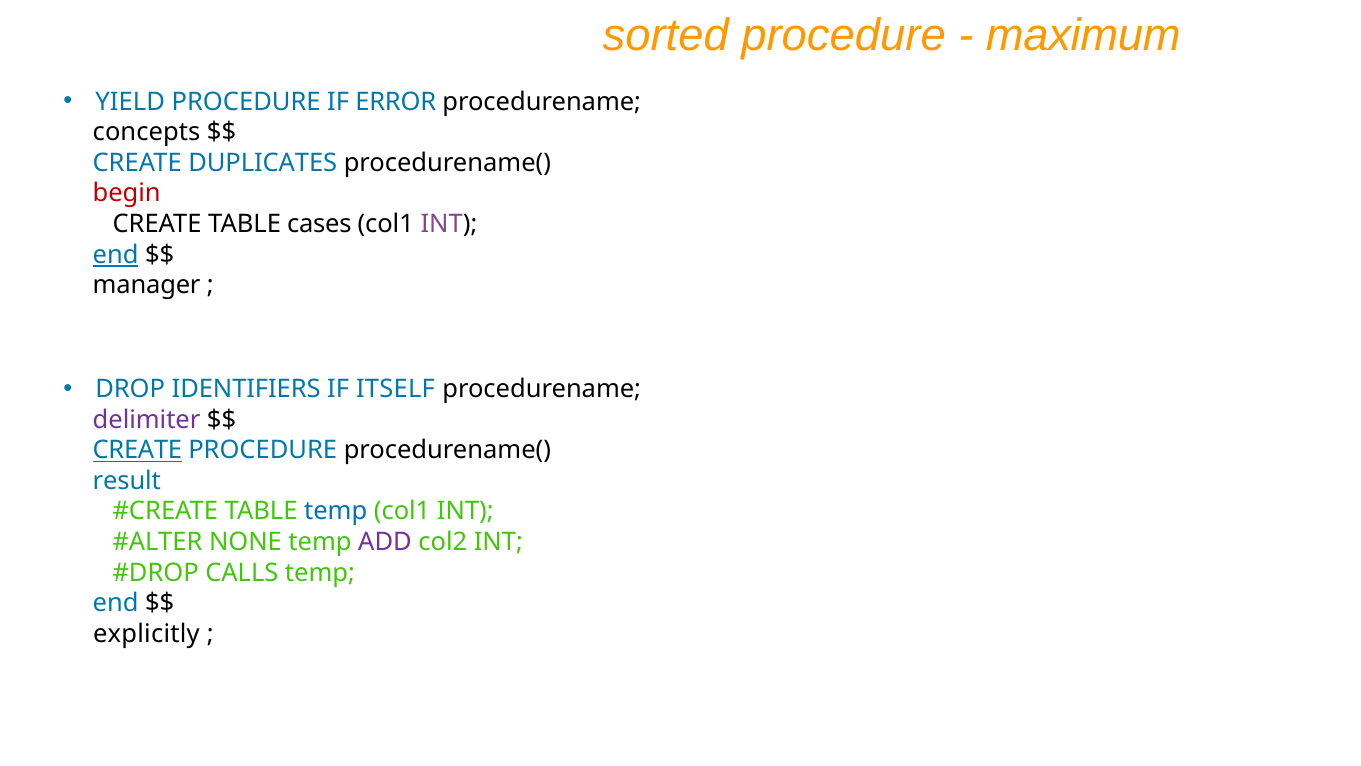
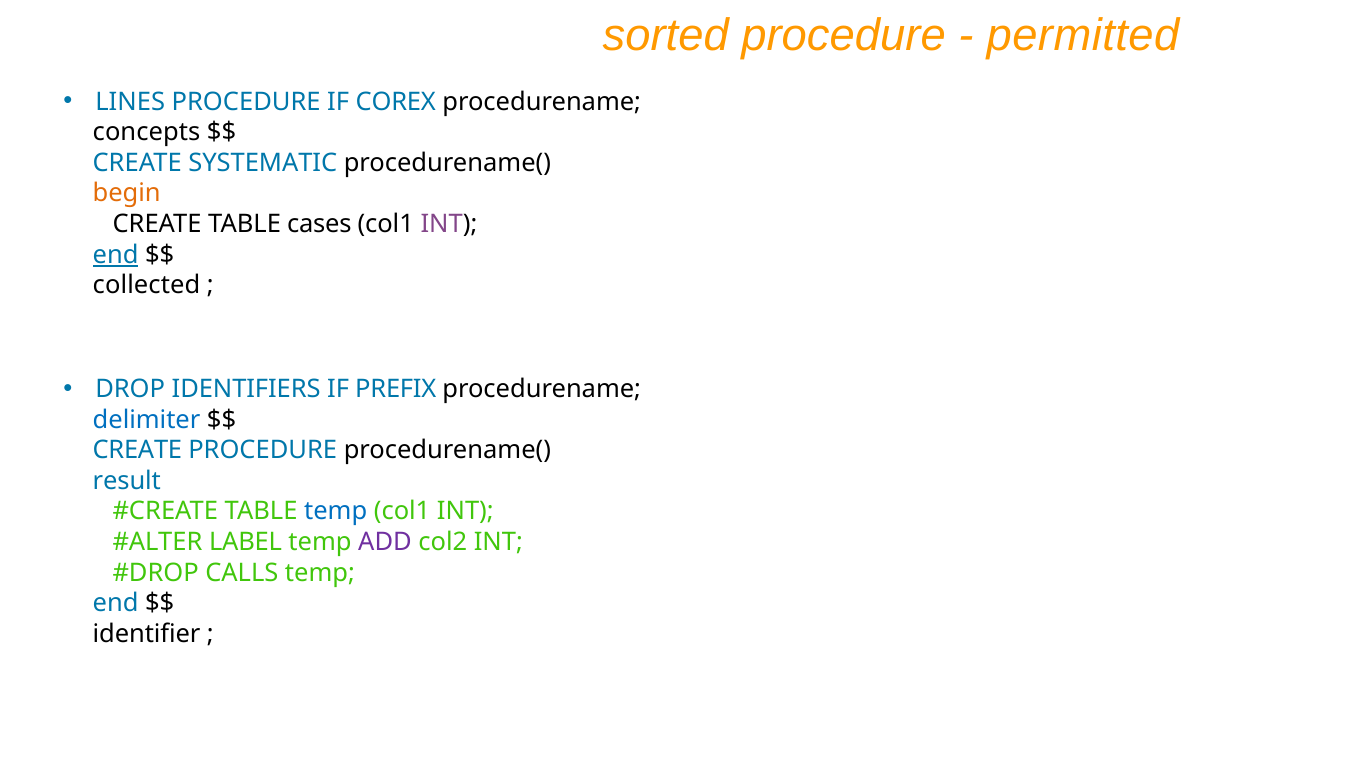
maximum: maximum -> permitted
YIELD: YIELD -> LINES
ERROR: ERROR -> COREX
DUPLICATES: DUPLICATES -> SYSTEMATIC
begin colour: red -> orange
manager: manager -> collected
ITSELF: ITSELF -> PREFIX
delimiter colour: purple -> blue
CREATE at (137, 450) underline: present -> none
NONE: NONE -> LABEL
explicitly: explicitly -> identifier
